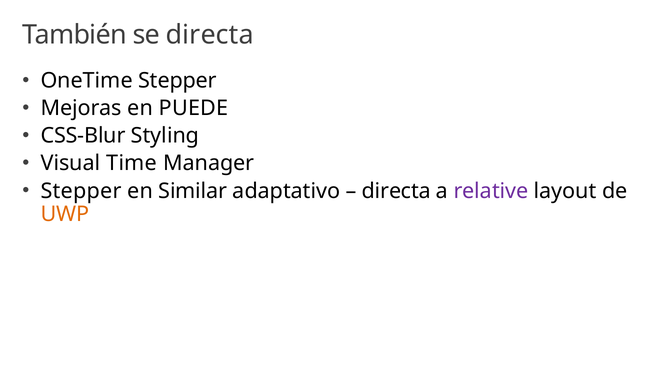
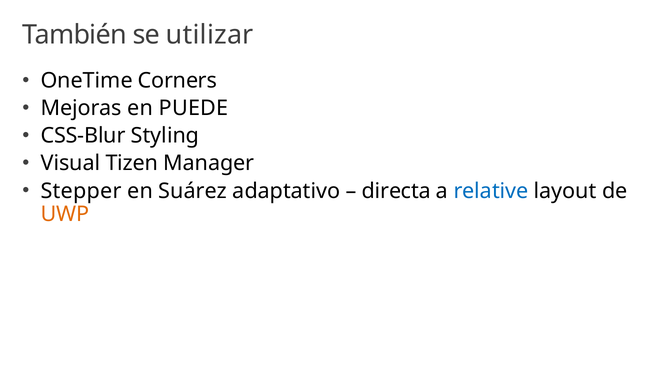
se directa: directa -> utilizar
OneTime Stepper: Stepper -> Corners
Time: Time -> Tizen
Similar: Similar -> Suárez
relative colour: purple -> blue
